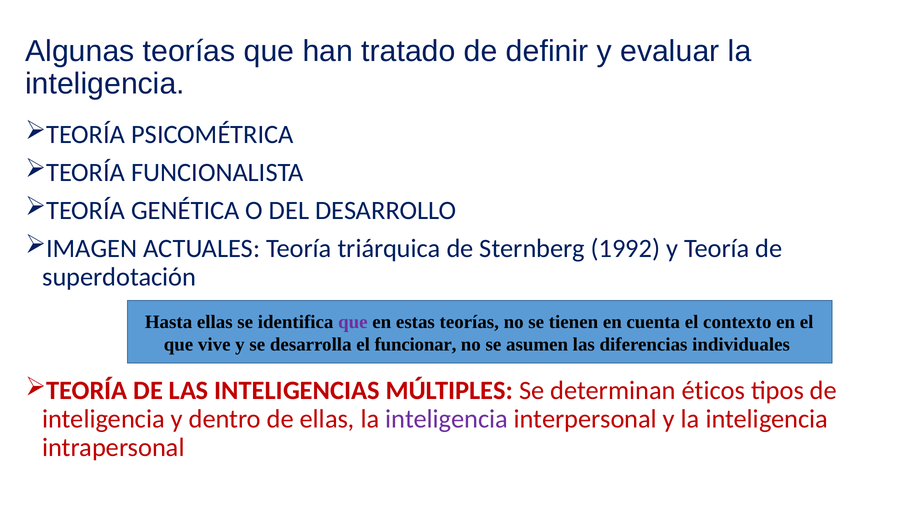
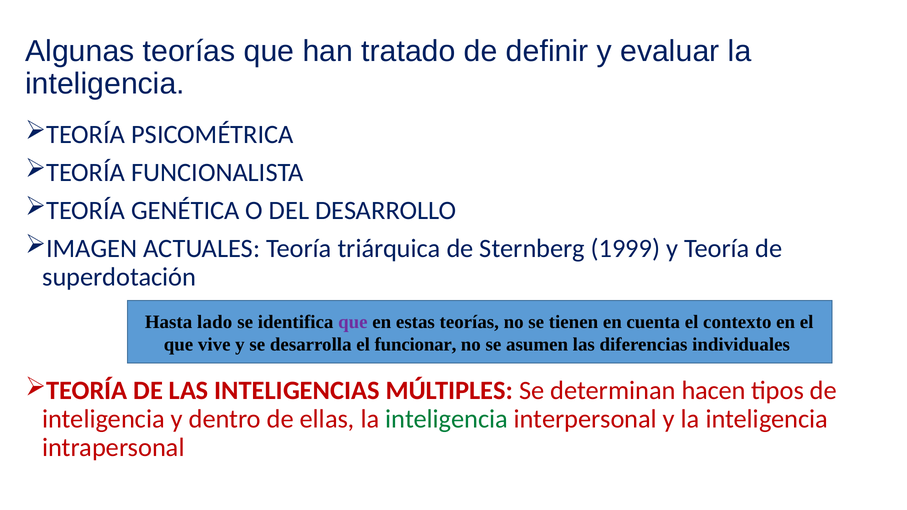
1992: 1992 -> 1999
Hasta ellas: ellas -> lado
éticos: éticos -> hacen
inteligencia at (447, 419) colour: purple -> green
